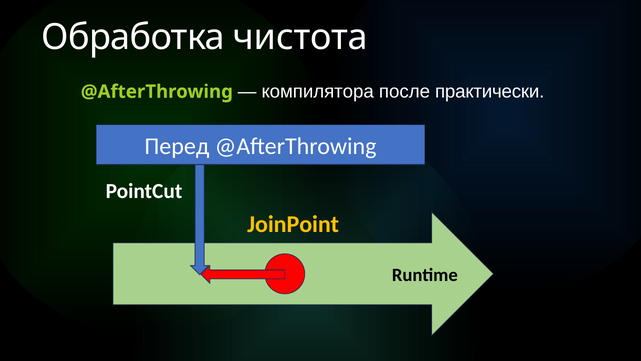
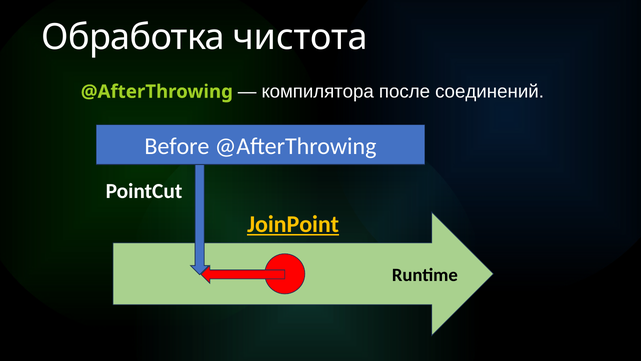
практически: практически -> соединений
Перед: Перед -> Before
JoinPoint underline: none -> present
